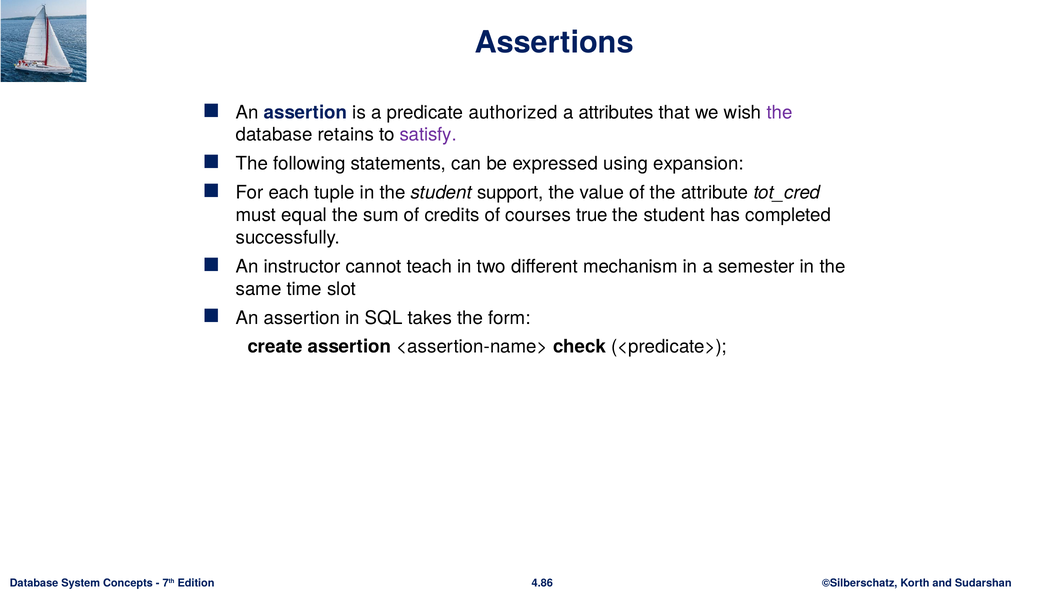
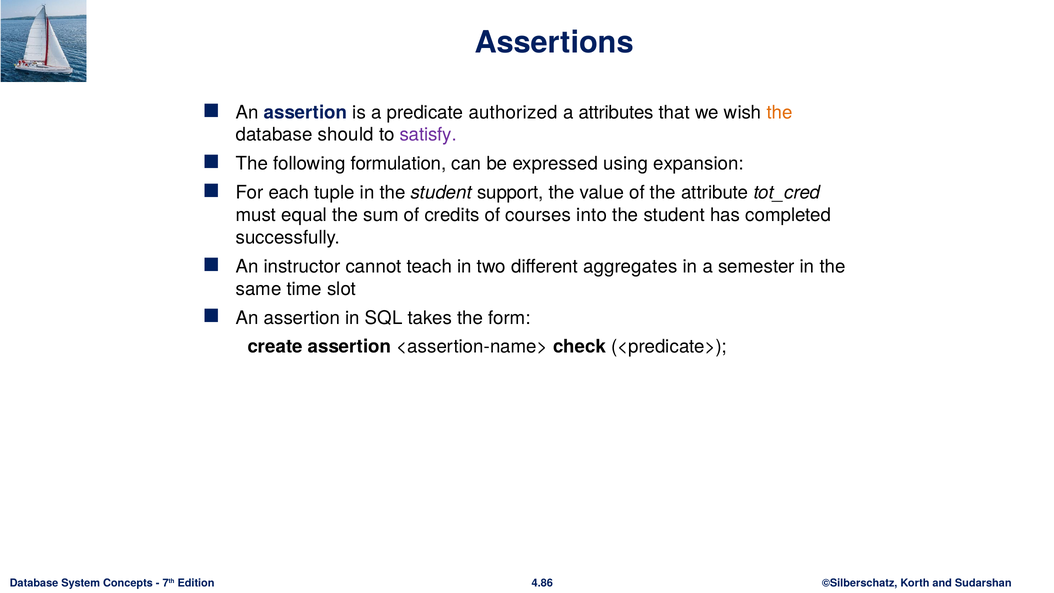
the at (780, 112) colour: purple -> orange
retains: retains -> should
statements: statements -> formulation
true: true -> into
mechanism: mechanism -> aggregates
